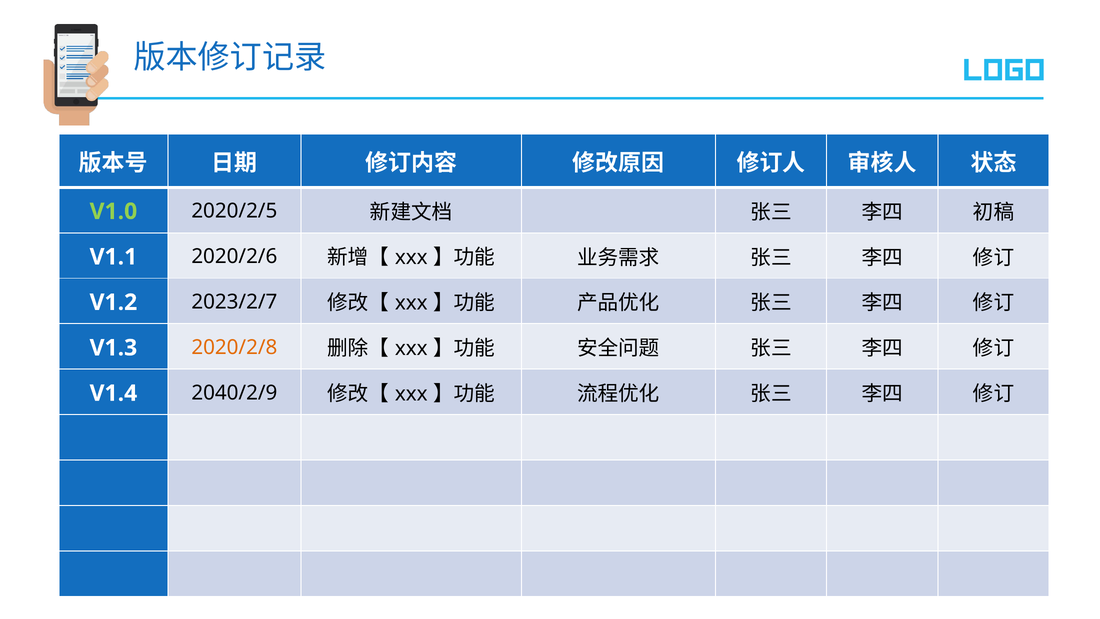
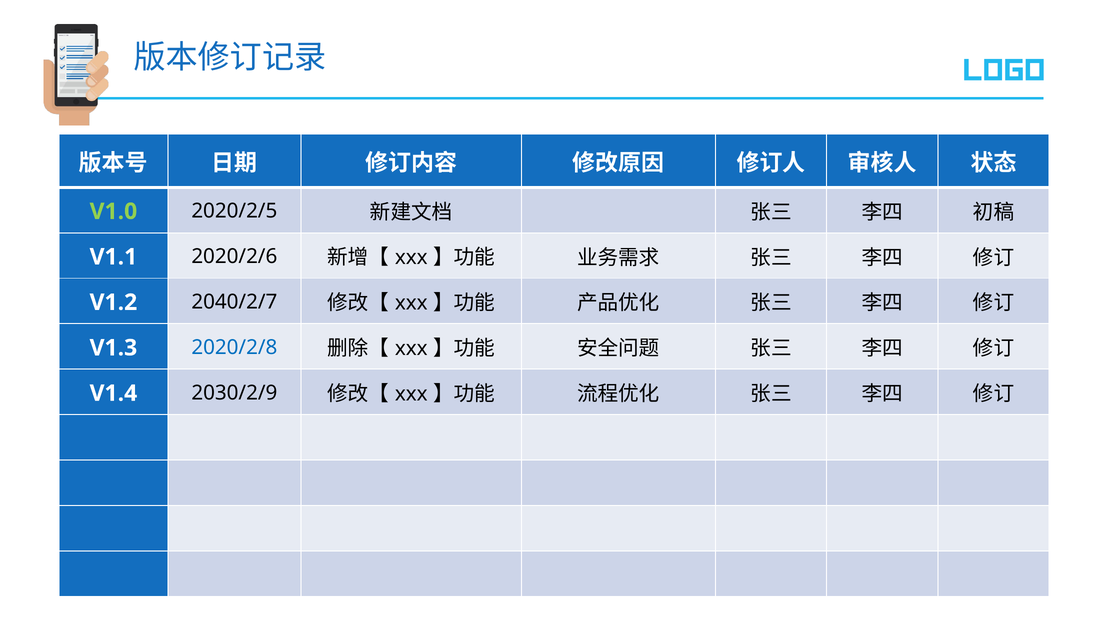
2023/2/7: 2023/2/7 -> 2040/2/7
2020/2/8 colour: orange -> blue
2040/2/9: 2040/2/9 -> 2030/2/9
